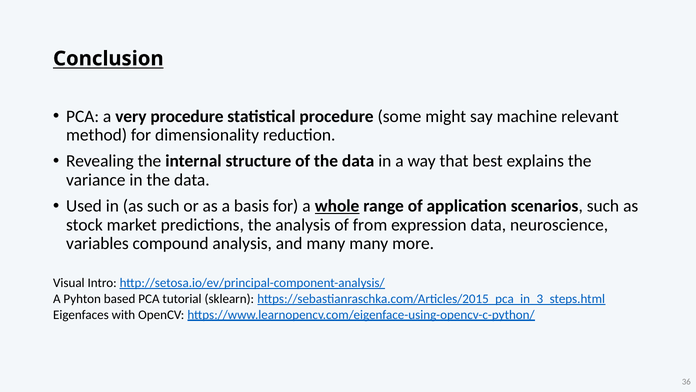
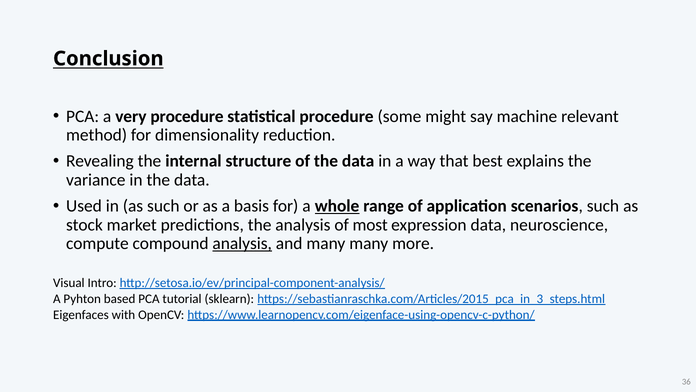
from: from -> most
variables: variables -> compute
analysis at (242, 243) underline: none -> present
